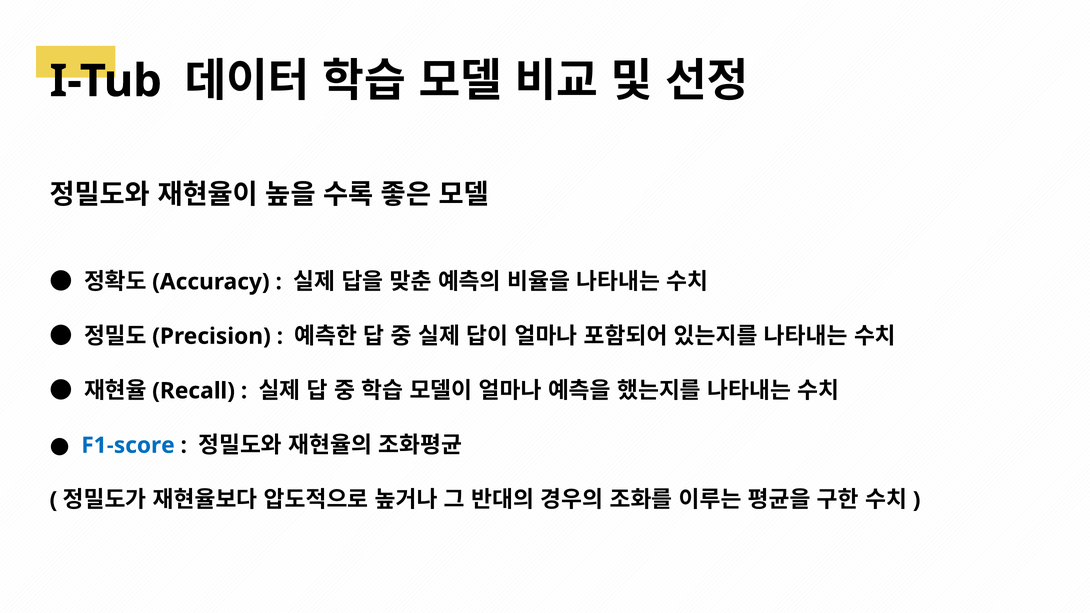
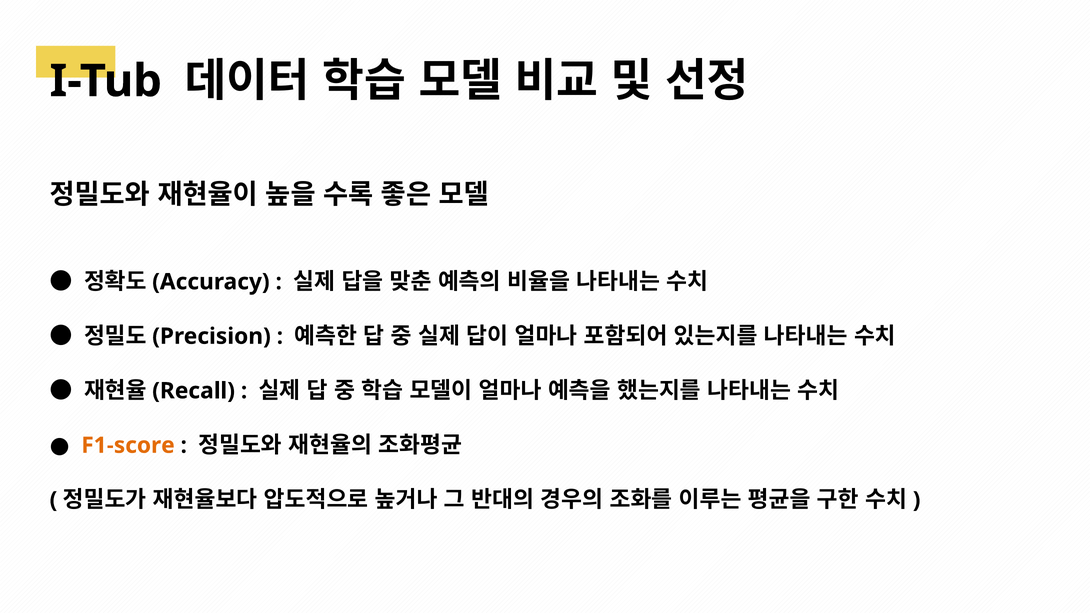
F1-score colour: blue -> orange
